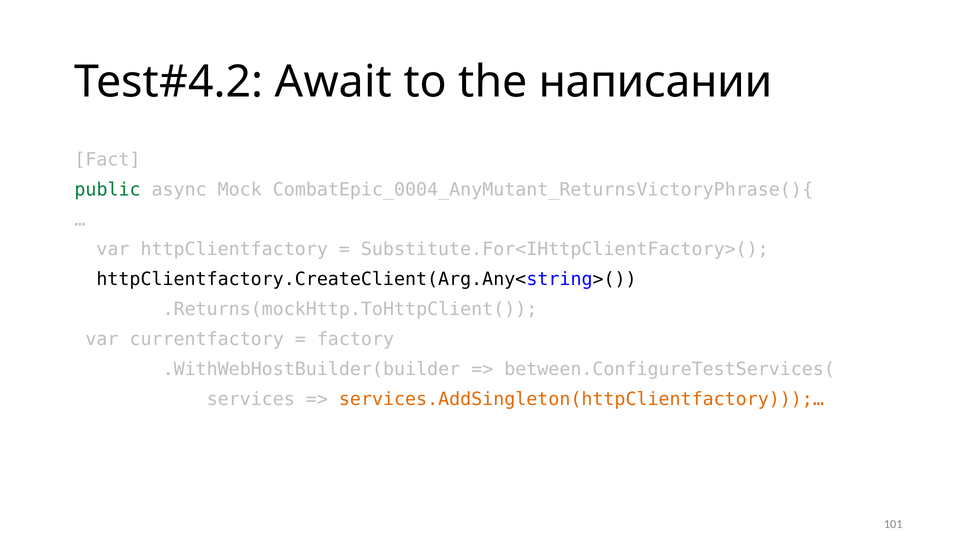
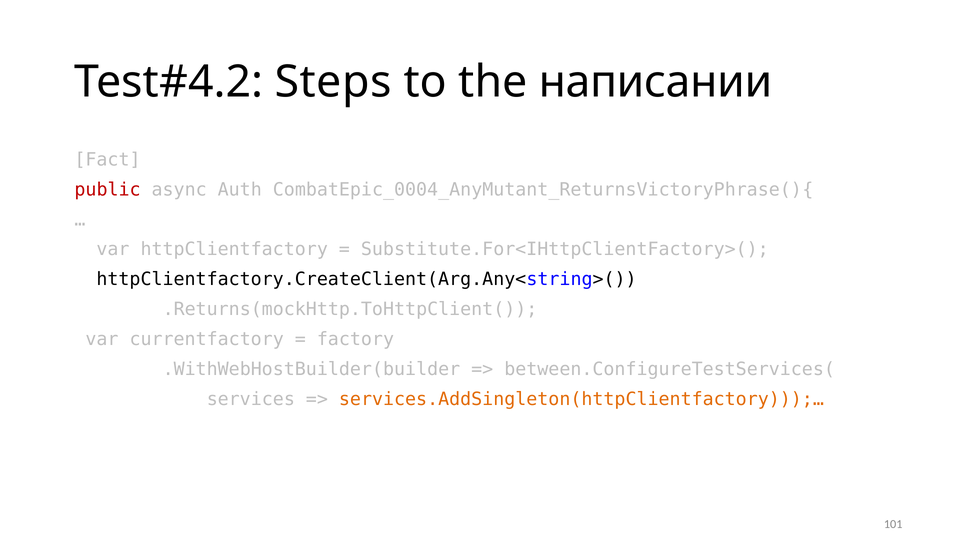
Await: Await -> Steps
public colour: green -> red
Mock: Mock -> Auth
